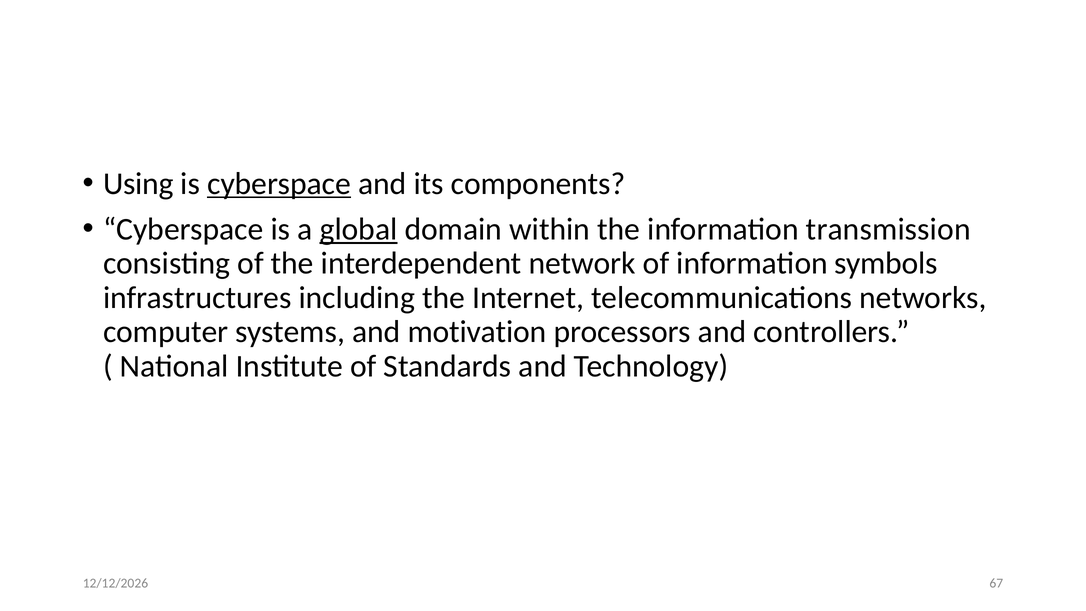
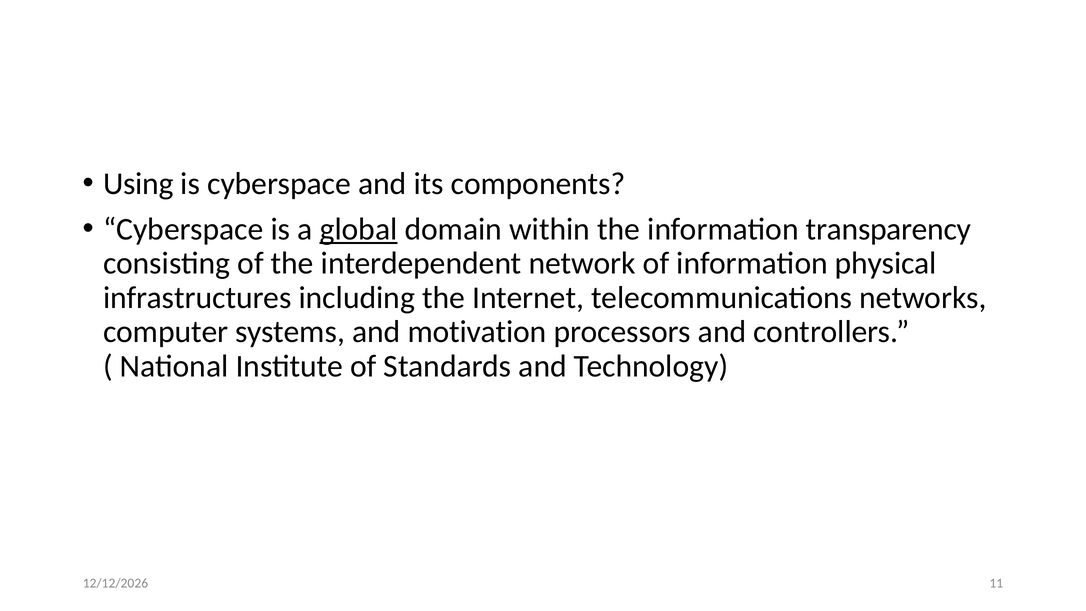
cyberspace at (279, 184) underline: present -> none
transmission: transmission -> transparency
symbols: symbols -> physical
67: 67 -> 11
